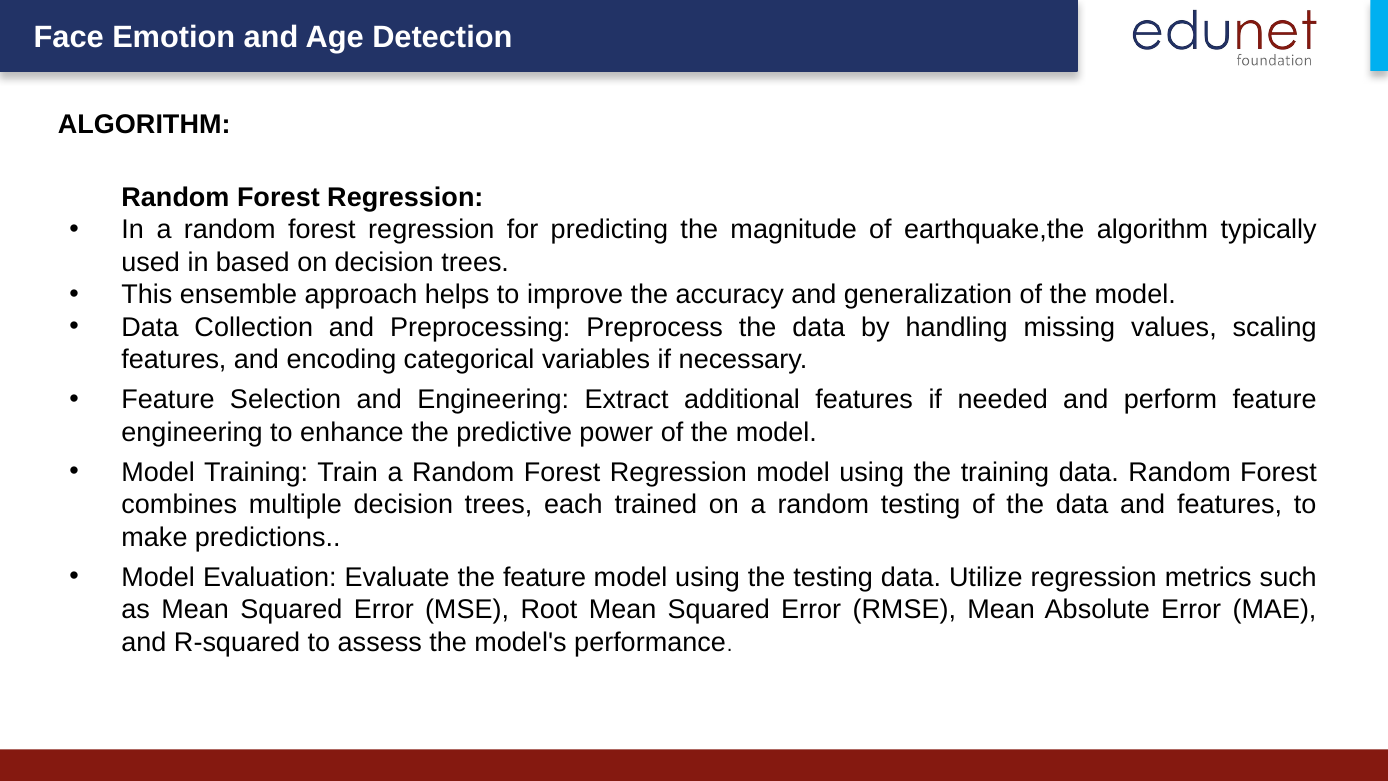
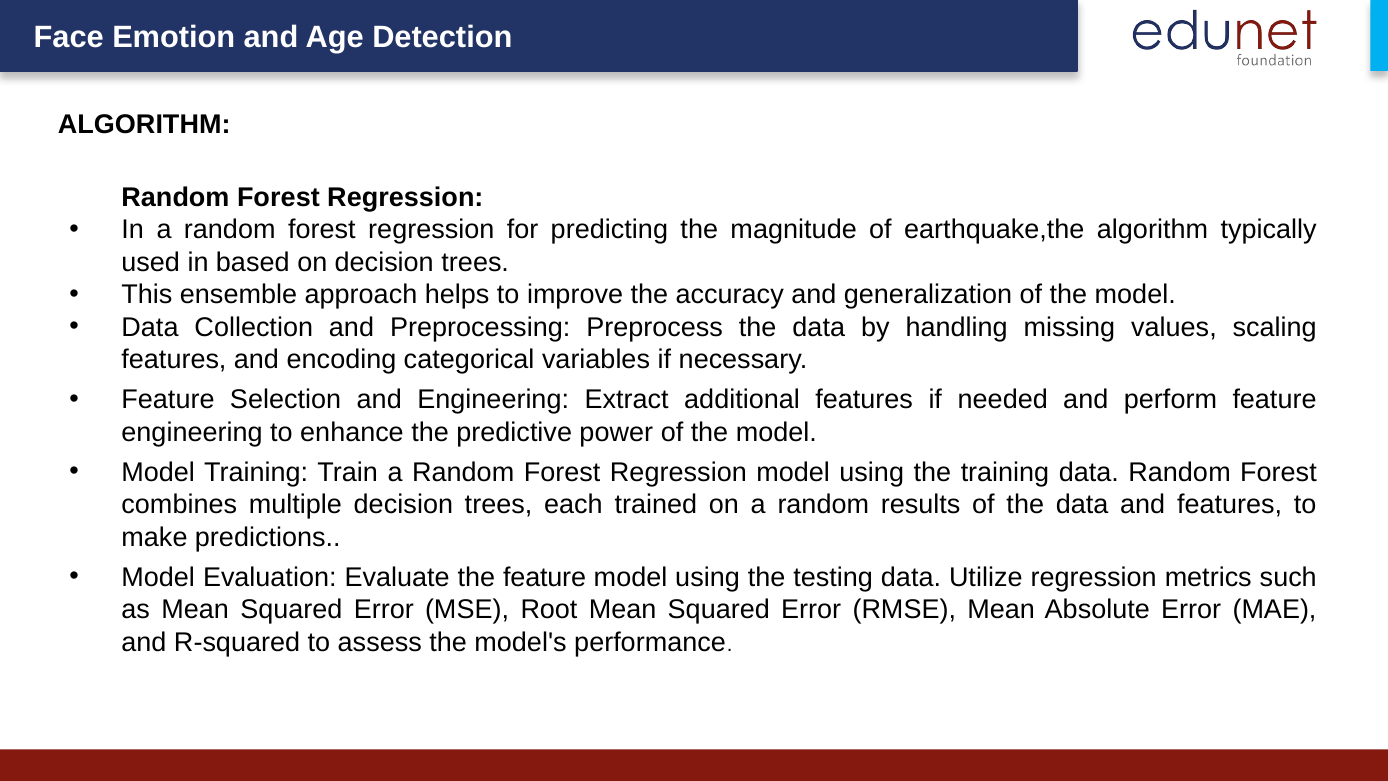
random testing: testing -> results
